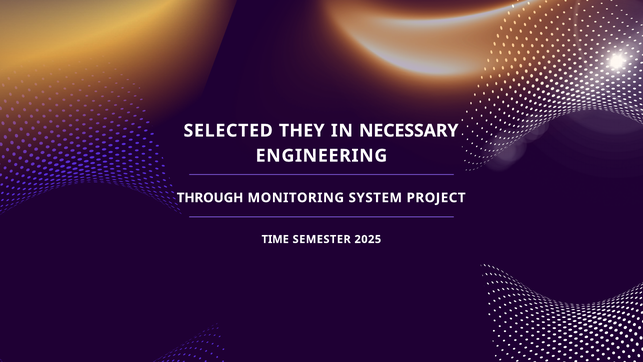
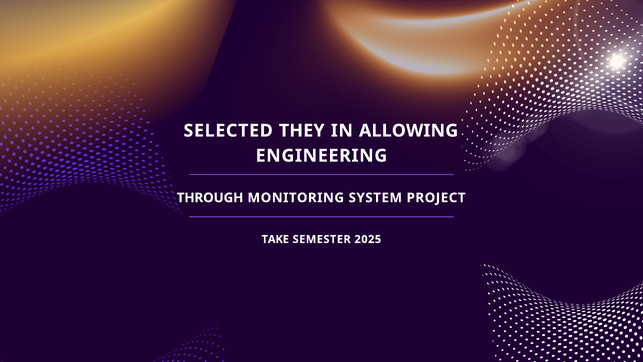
NECESSARY: NECESSARY -> ALLOWING
TIME: TIME -> TAKE
